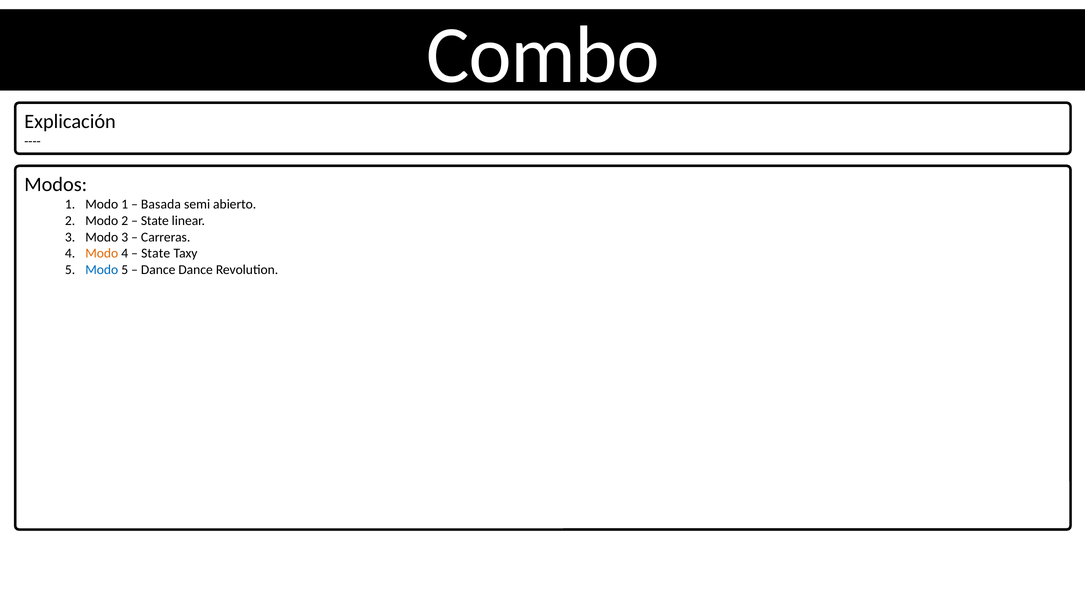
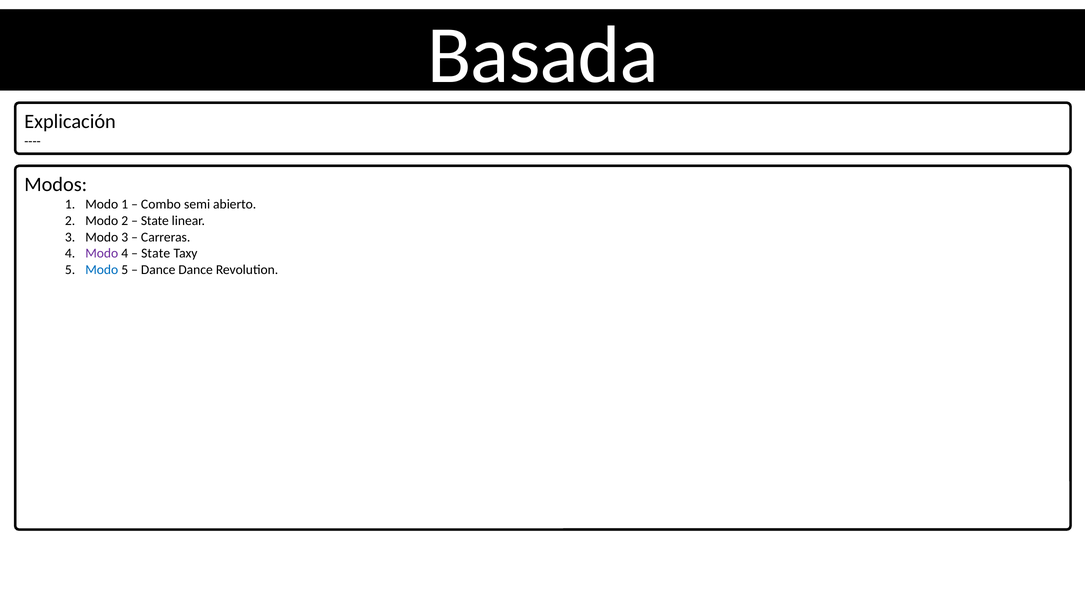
Combo: Combo -> Basada
Basada: Basada -> Combo
Modo at (102, 253) colour: orange -> purple
